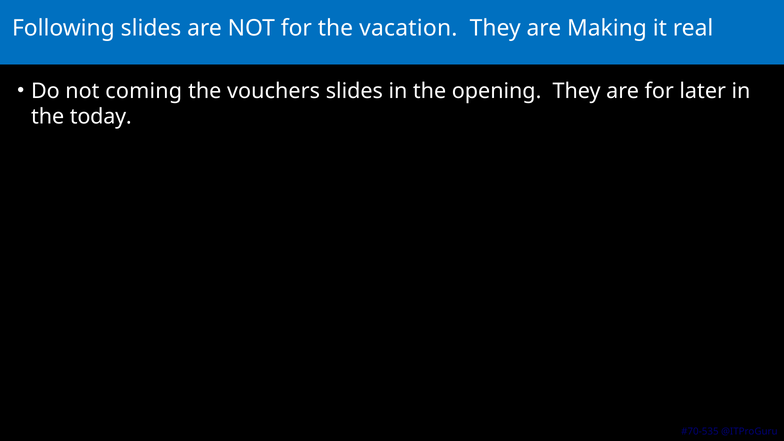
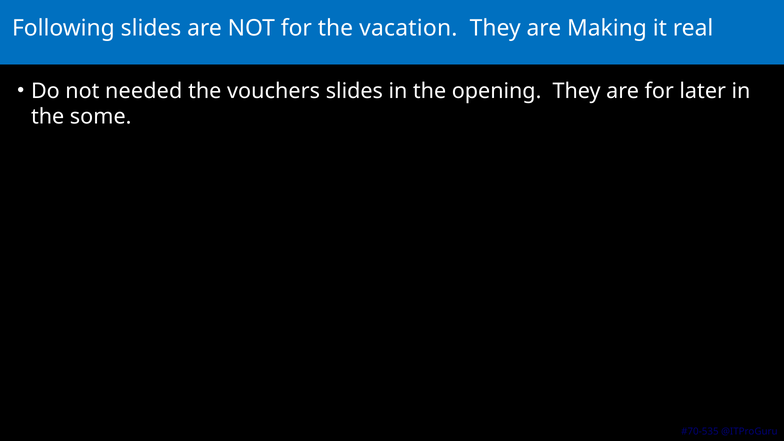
coming: coming -> needed
today: today -> some
